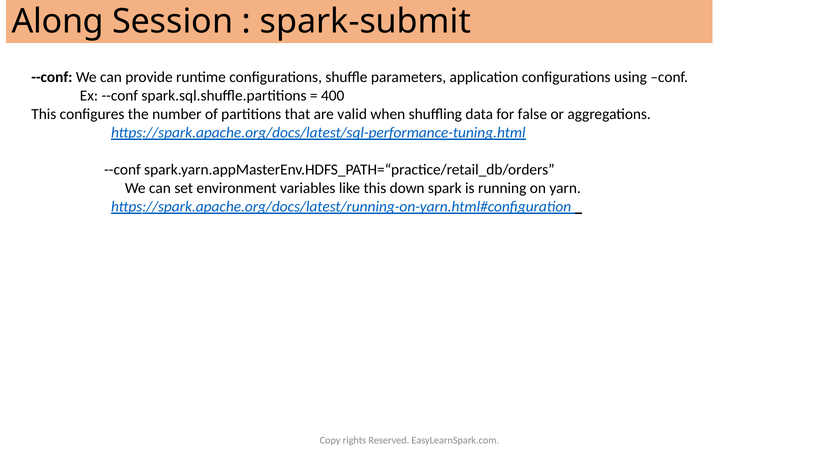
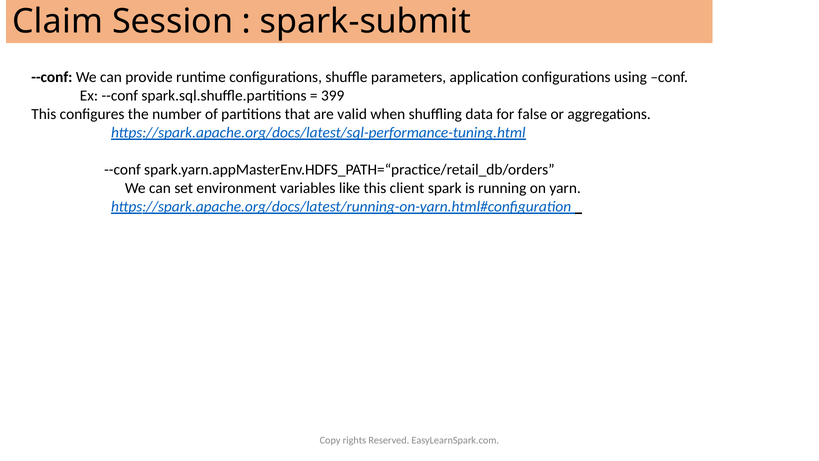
Along: Along -> Claim
400: 400 -> 399
down: down -> client
